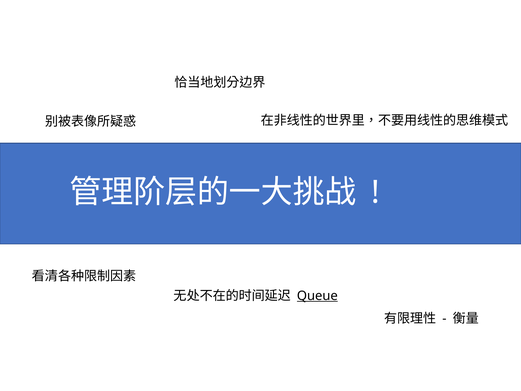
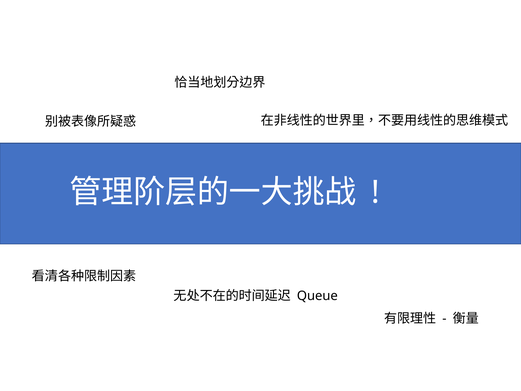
Queue underline: present -> none
